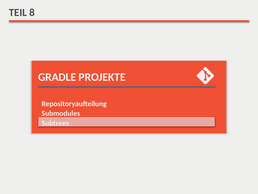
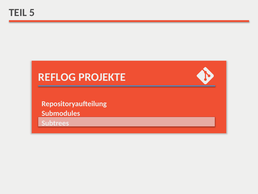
8: 8 -> 5
GRADLE: GRADLE -> REFLOG
